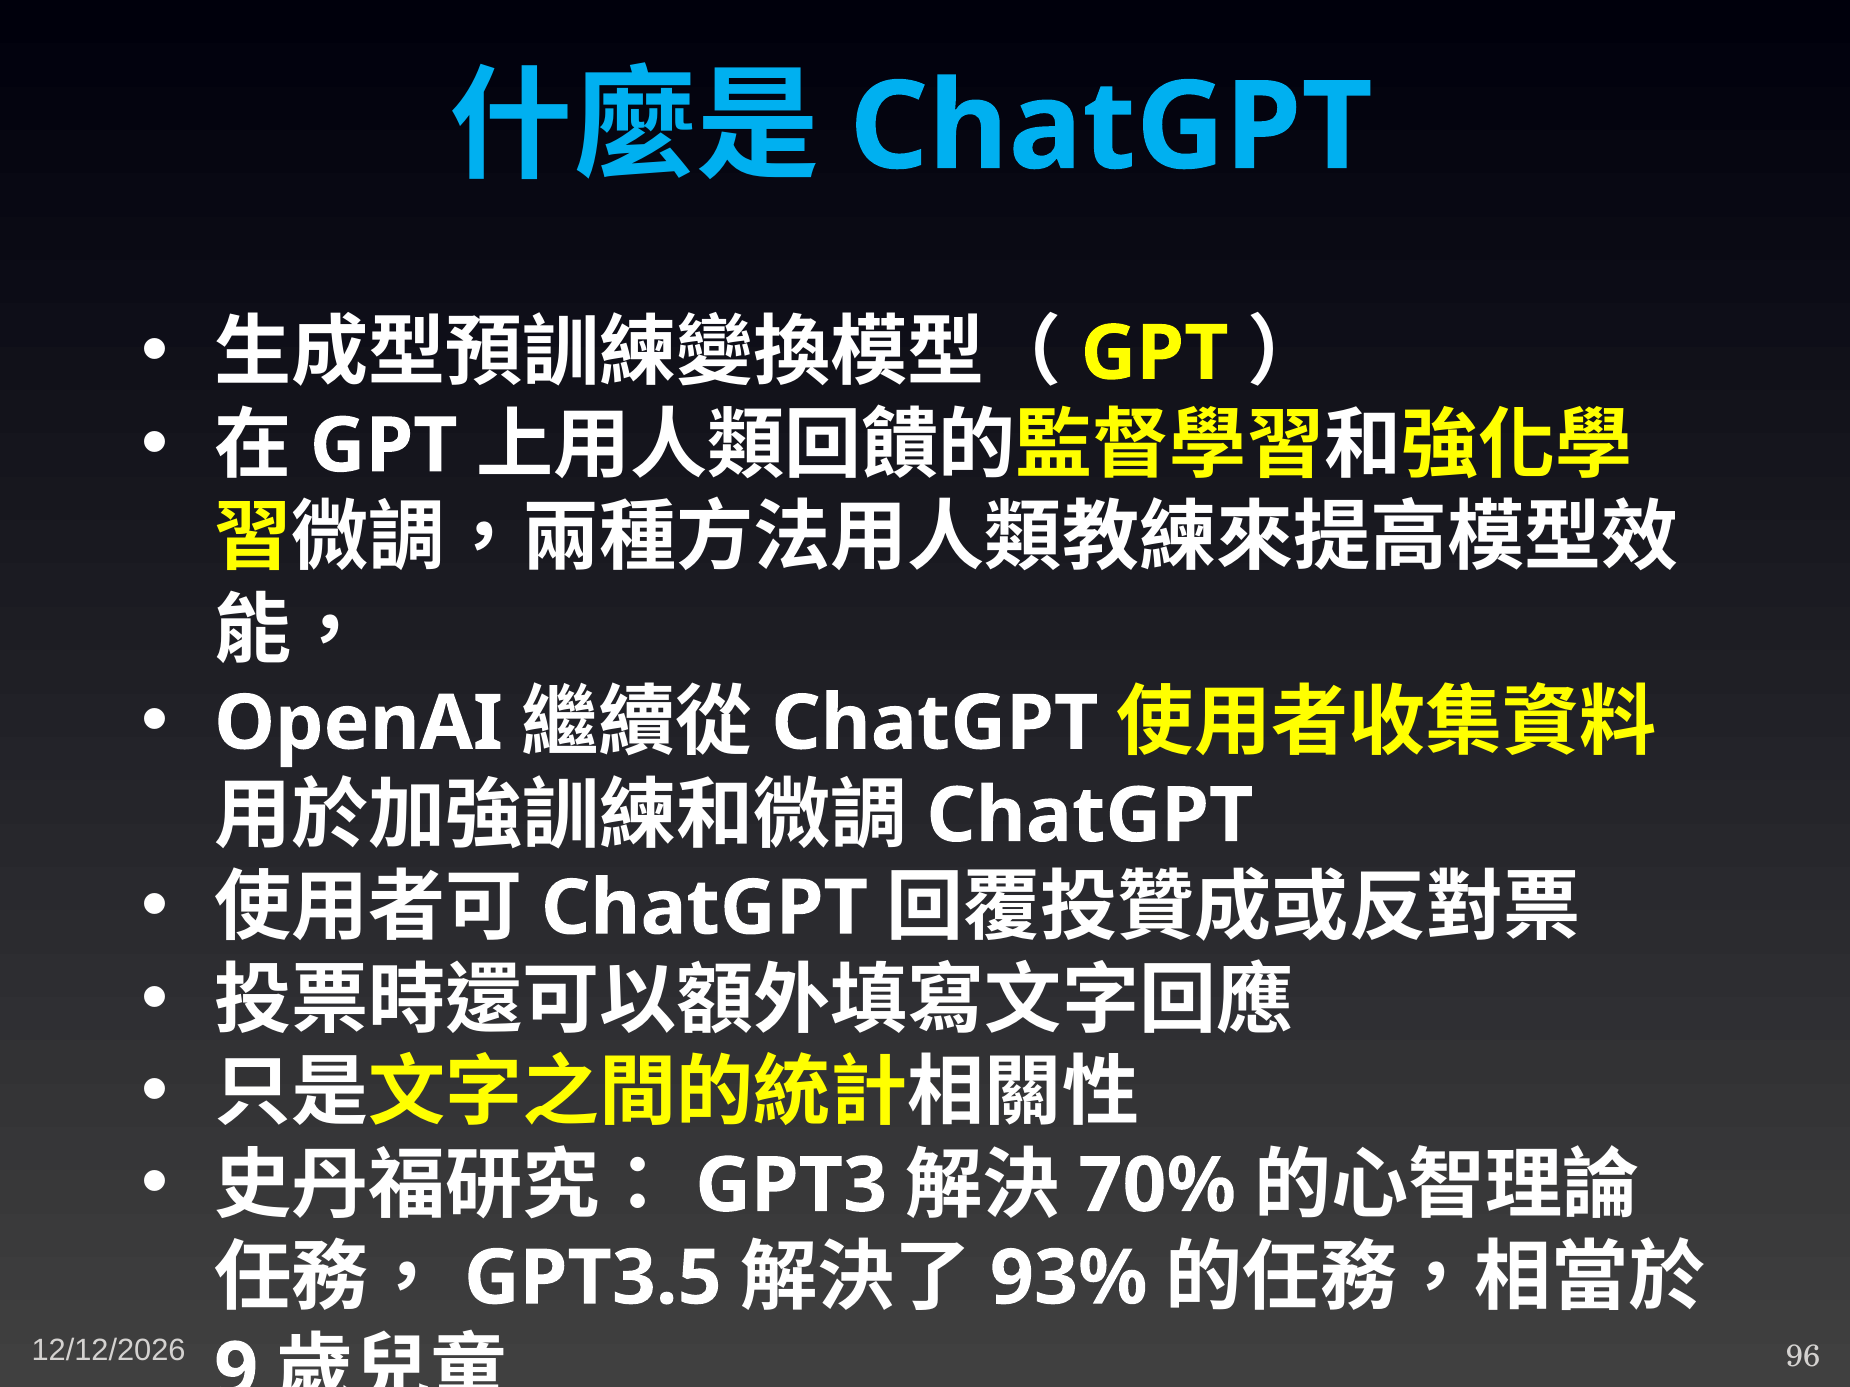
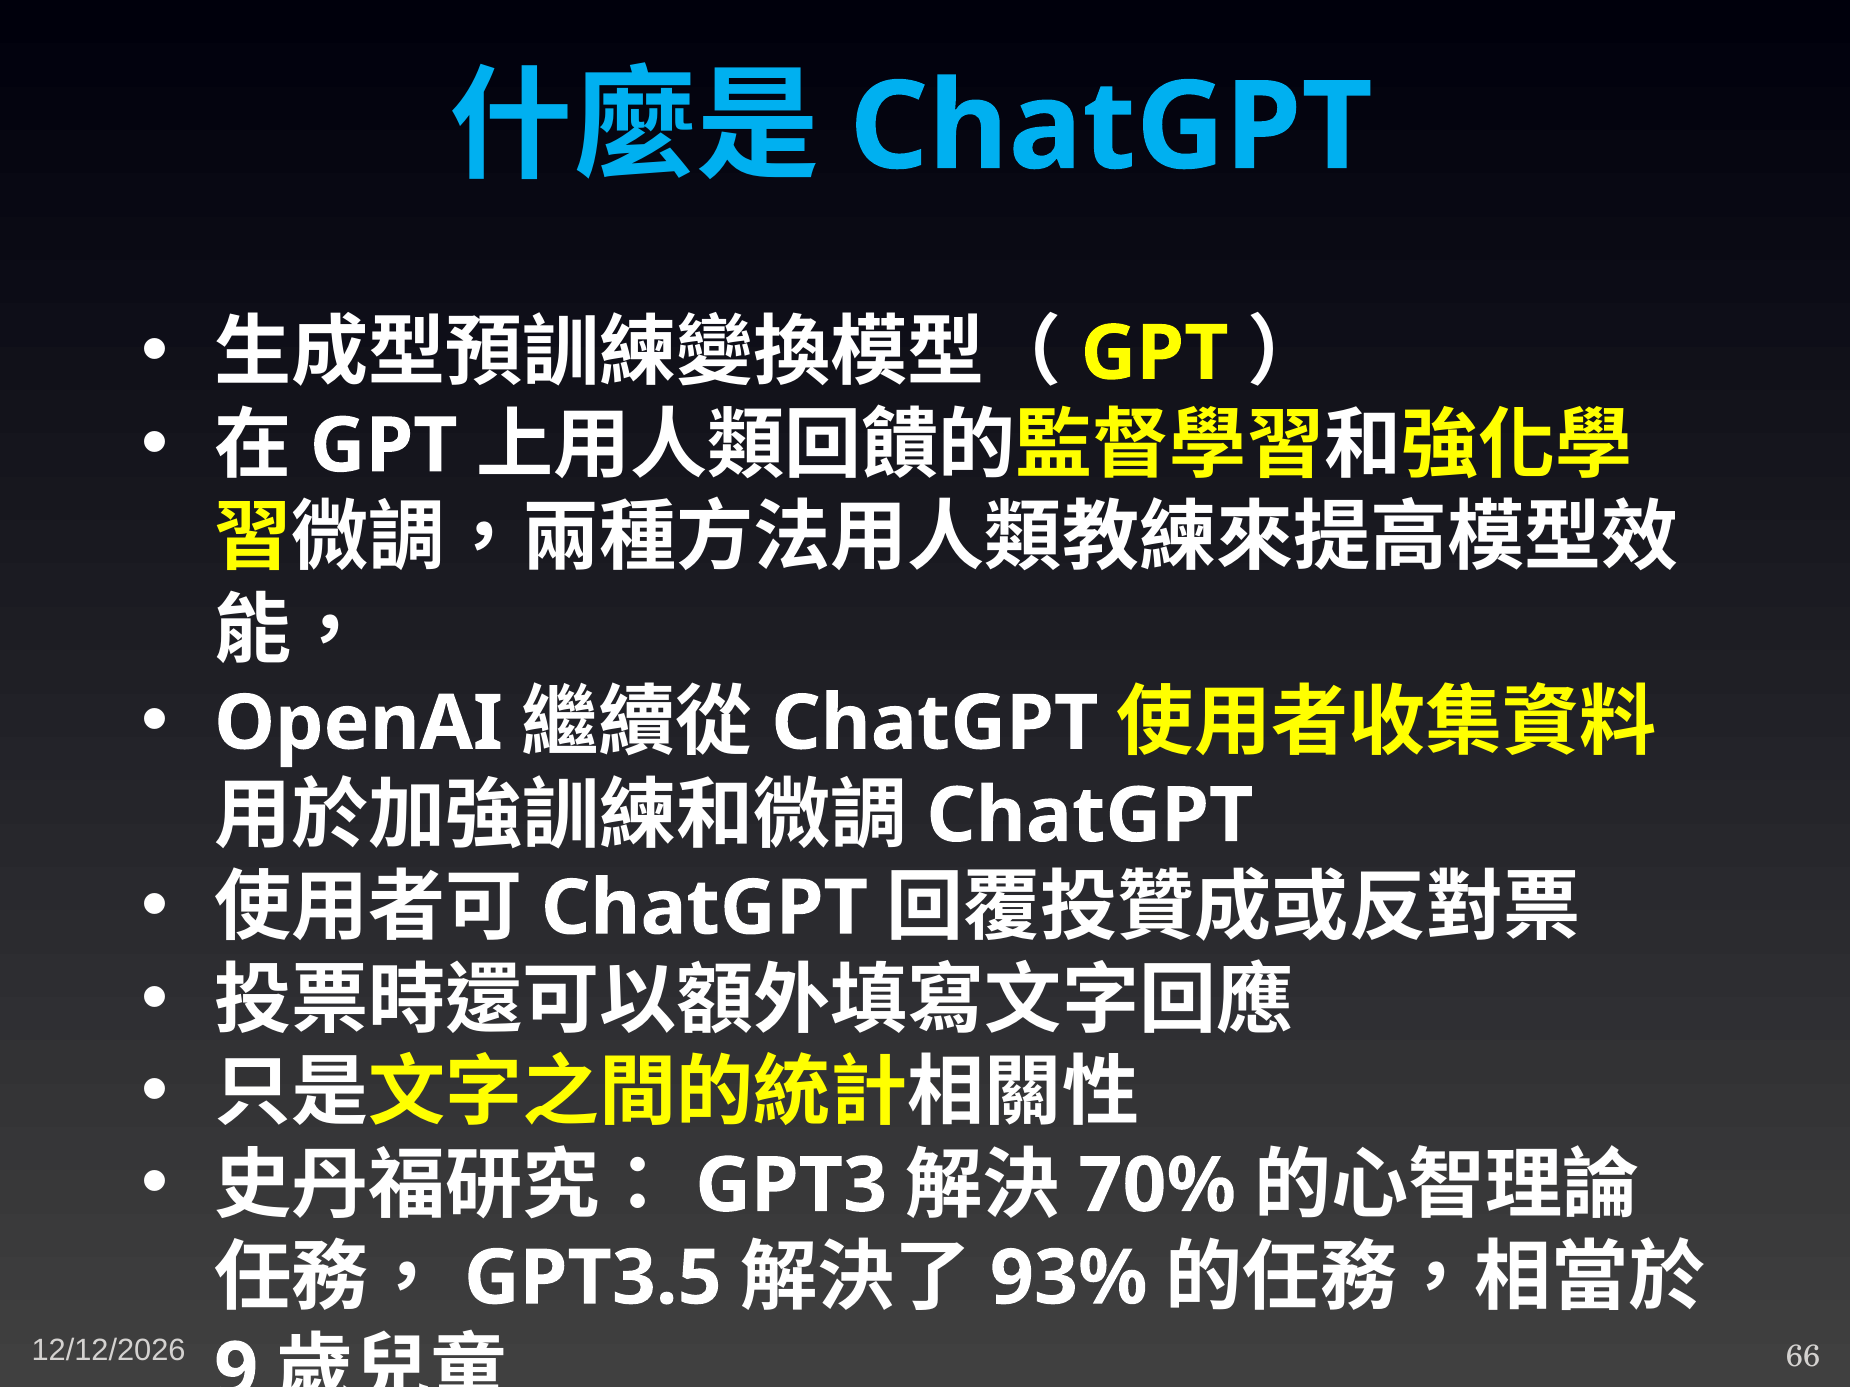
96: 96 -> 66
